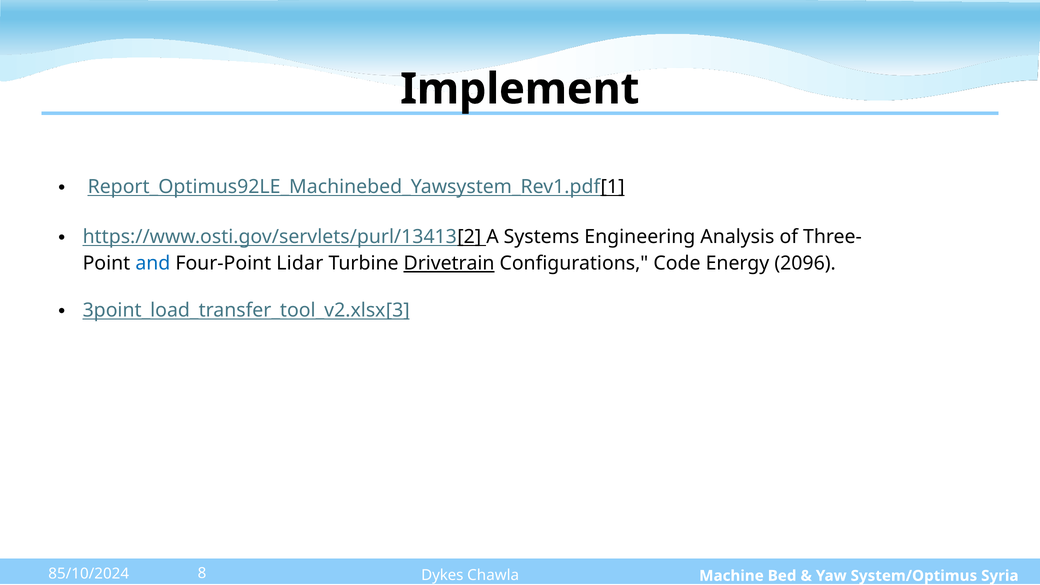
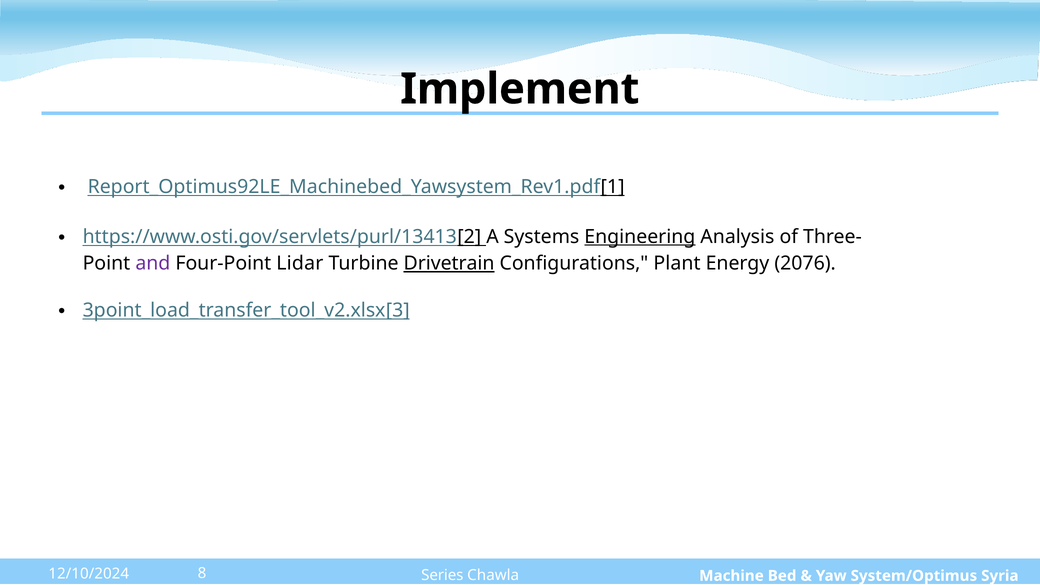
Engineering underline: none -> present
and colour: blue -> purple
Code: Code -> Plant
2096: 2096 -> 2076
85/10/2024: 85/10/2024 -> 12/10/2024
Dykes: Dykes -> Series
